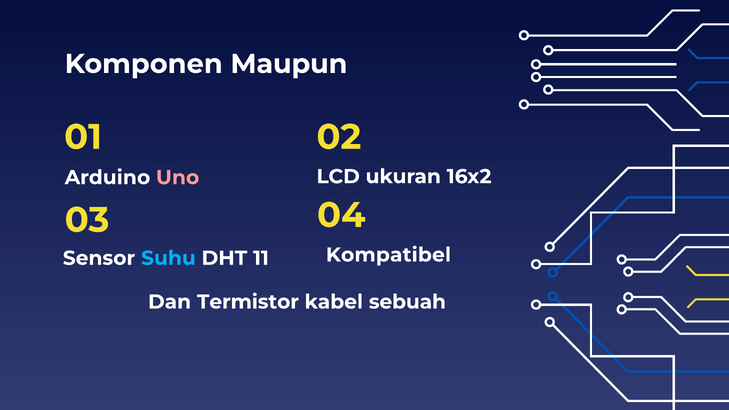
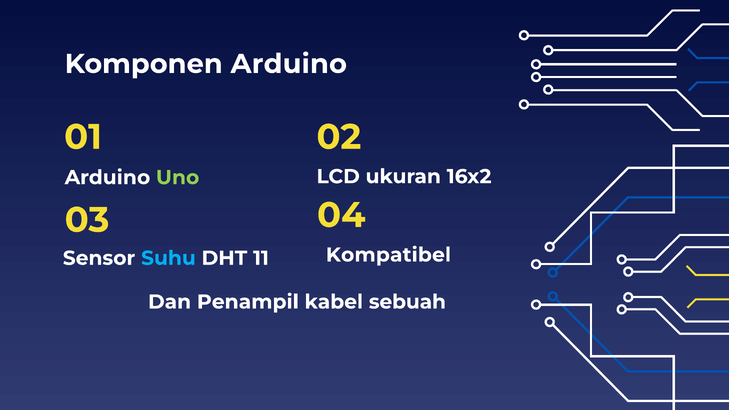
Komponen Maupun: Maupun -> Arduino
Uno colour: pink -> light green
Termistor: Termistor -> Penampil
